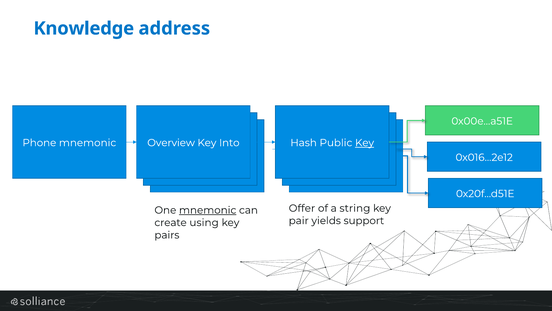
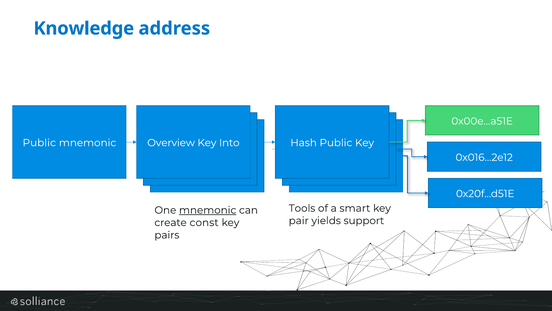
Phone at (39, 143): Phone -> Public
Key at (365, 143) underline: present -> none
Offer: Offer -> Tools
string: string -> smart
using: using -> const
